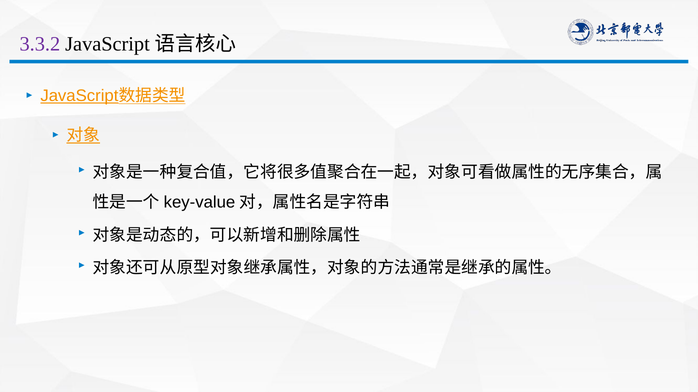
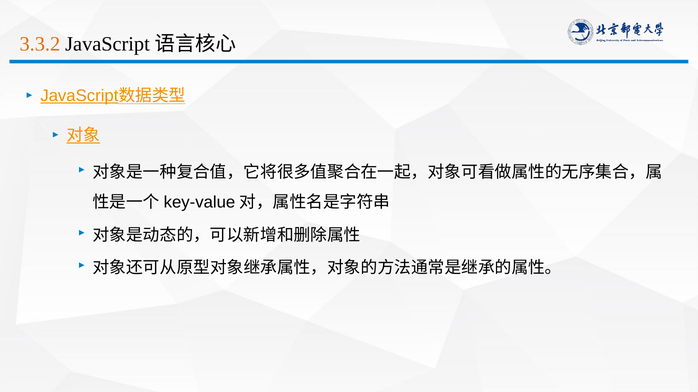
3.3.2 colour: purple -> orange
